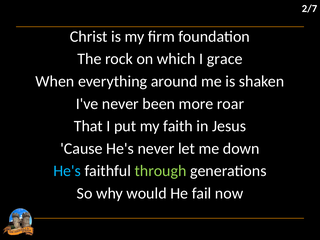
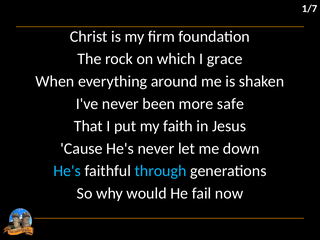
2/7: 2/7 -> 1/7
roar: roar -> safe
through colour: light green -> light blue
